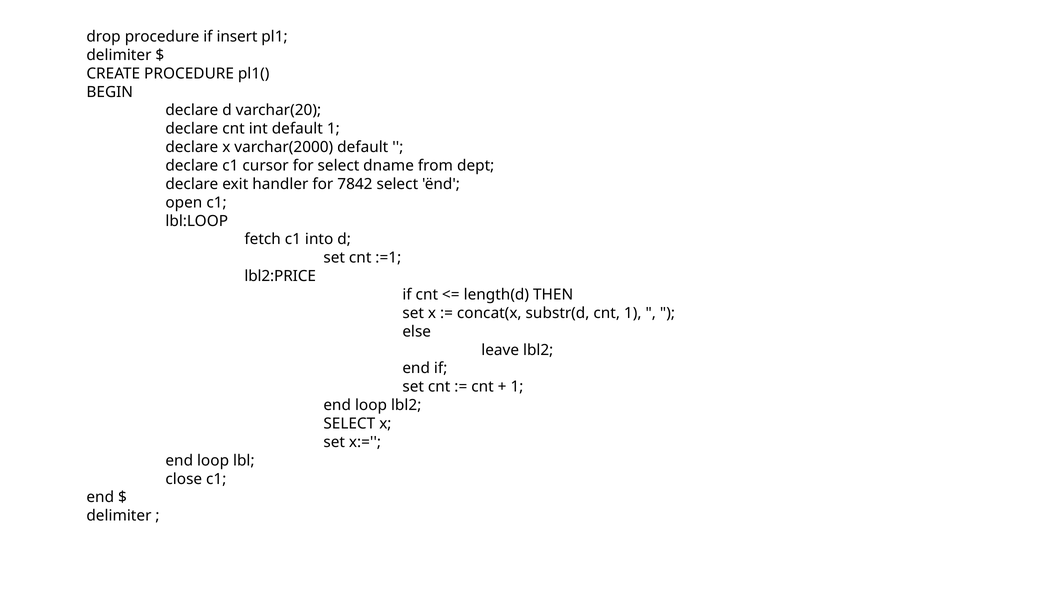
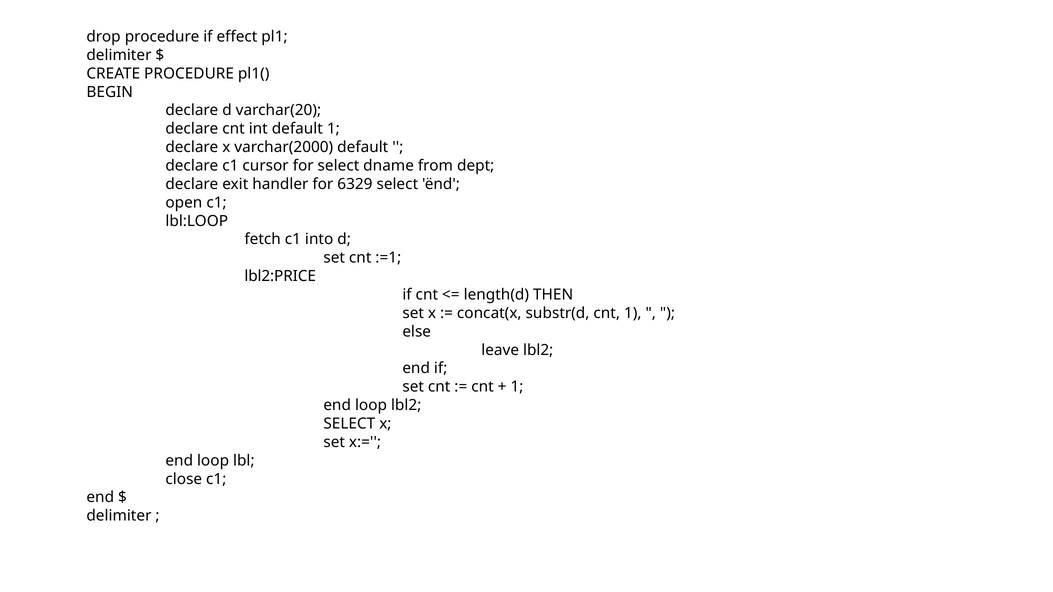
insert: insert -> effect
7842: 7842 -> 6329
